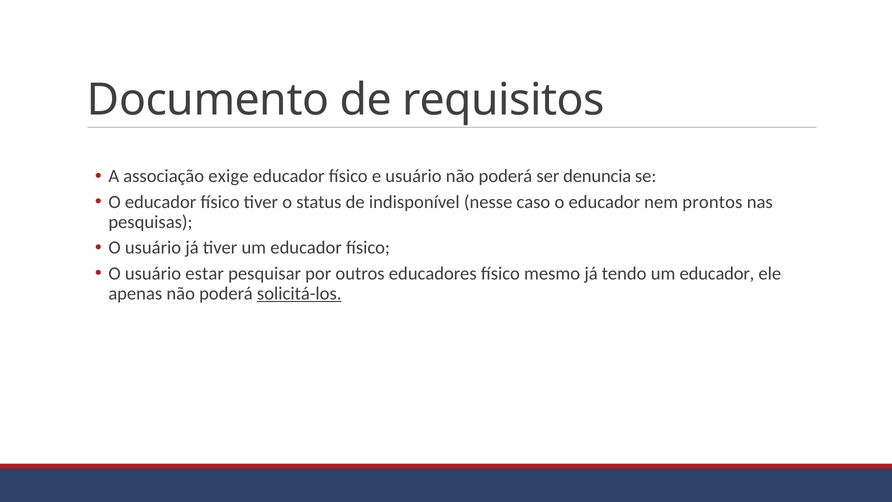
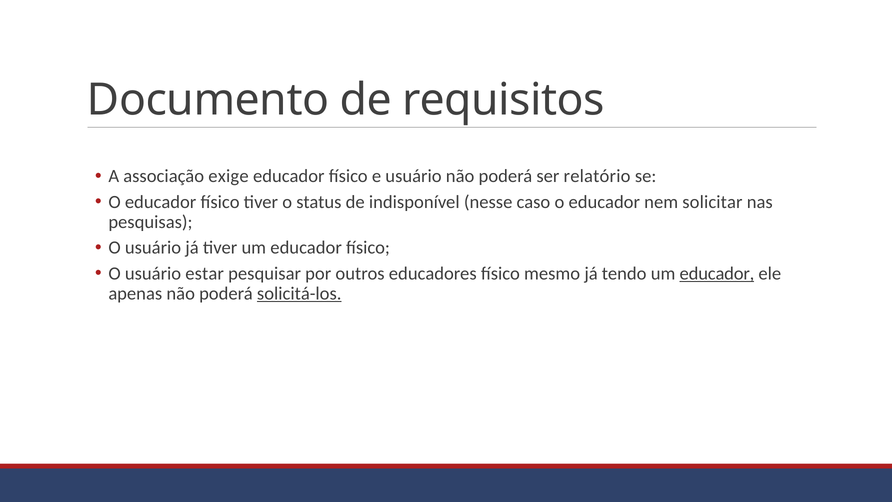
denuncia: denuncia -> relatório
prontos: prontos -> solicitar
educador at (717, 273) underline: none -> present
